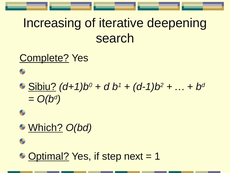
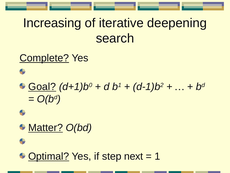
Sibiu: Sibiu -> Goal
Which: Which -> Matter
